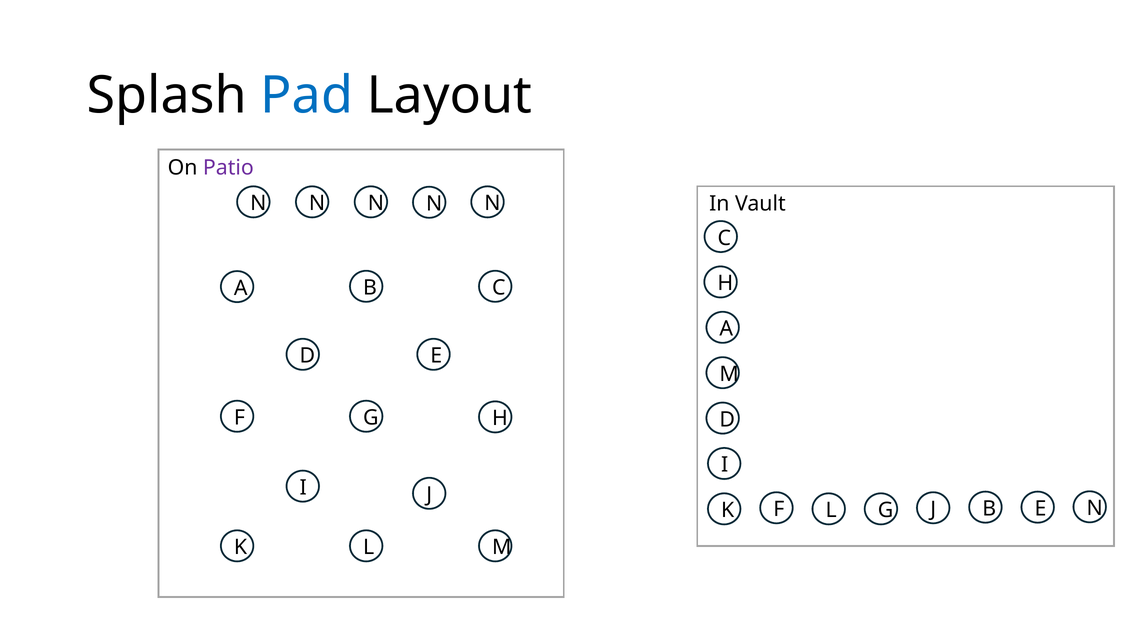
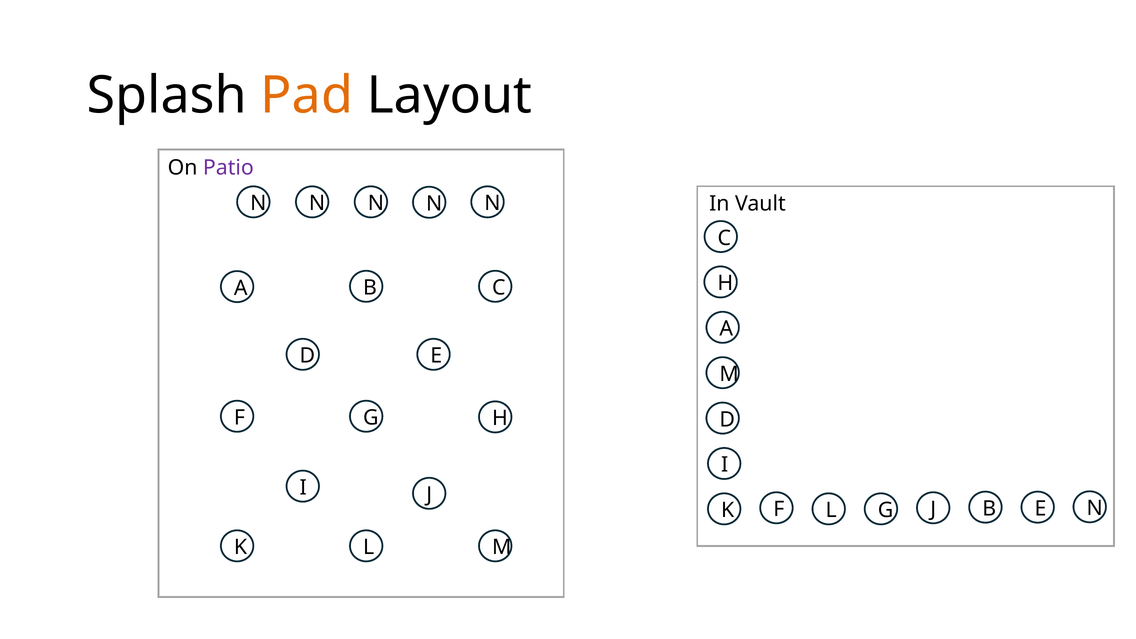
Pad colour: blue -> orange
